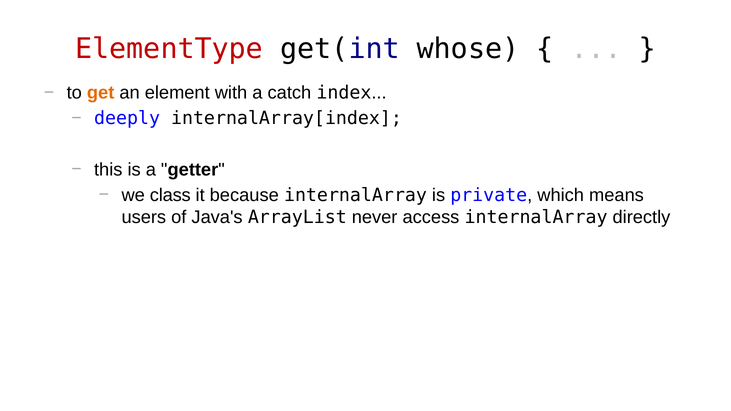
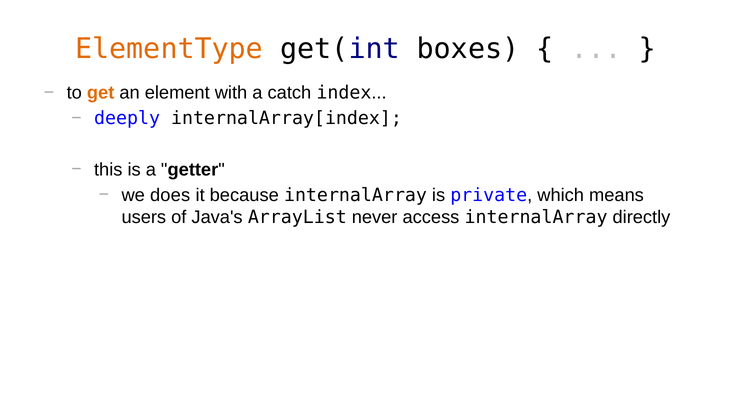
ElementType colour: red -> orange
whose: whose -> boxes
class: class -> does
